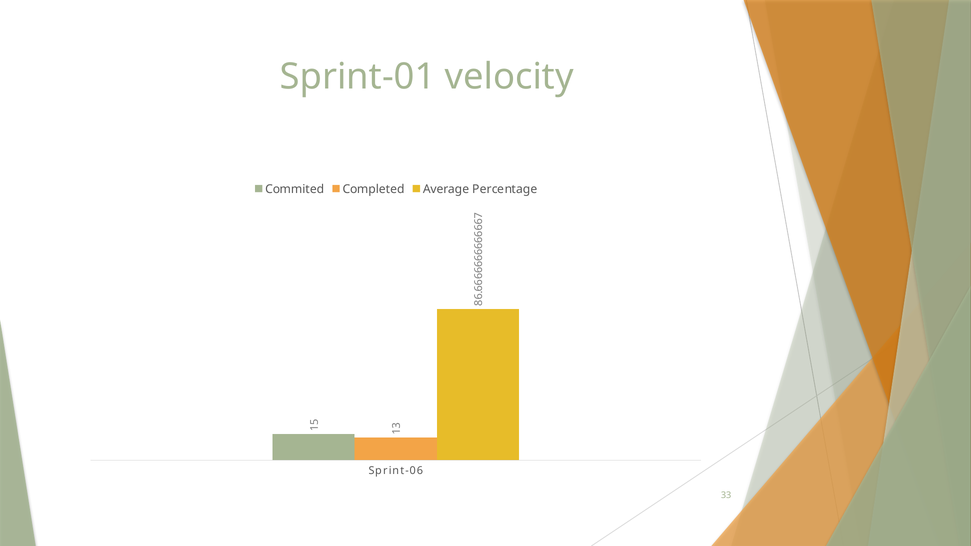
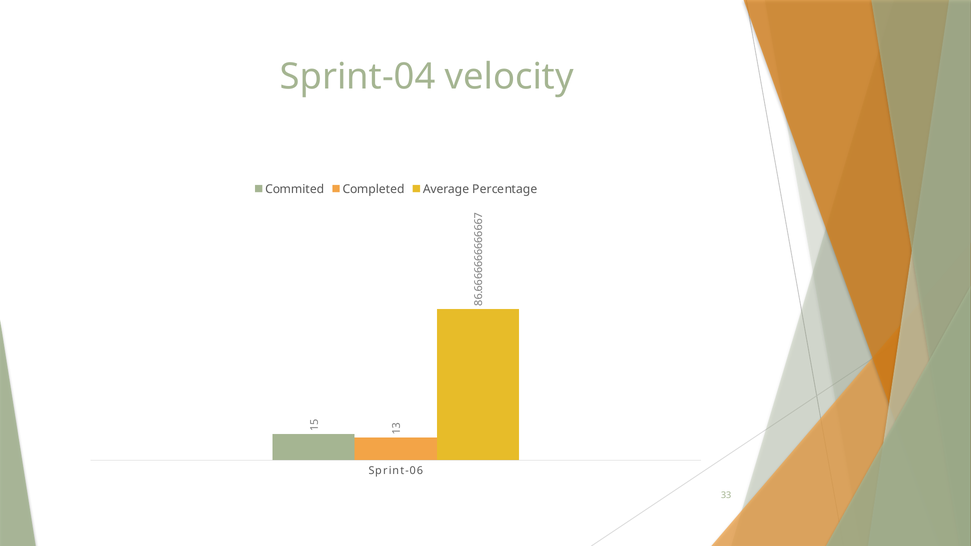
Sprint-01: Sprint-01 -> Sprint-04
